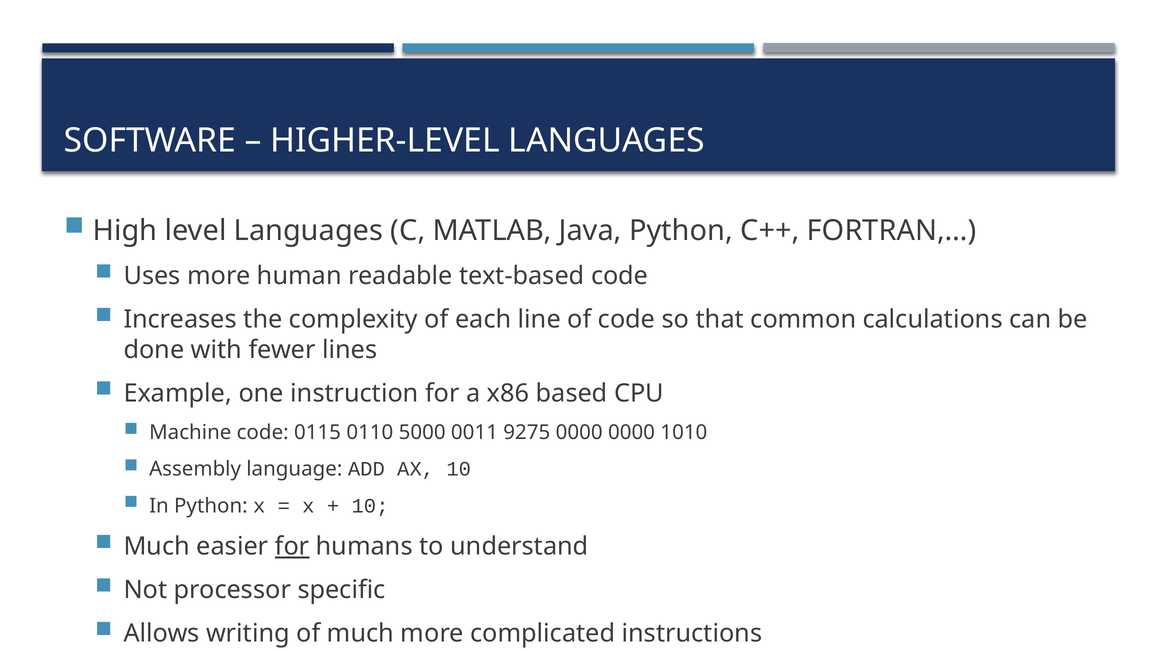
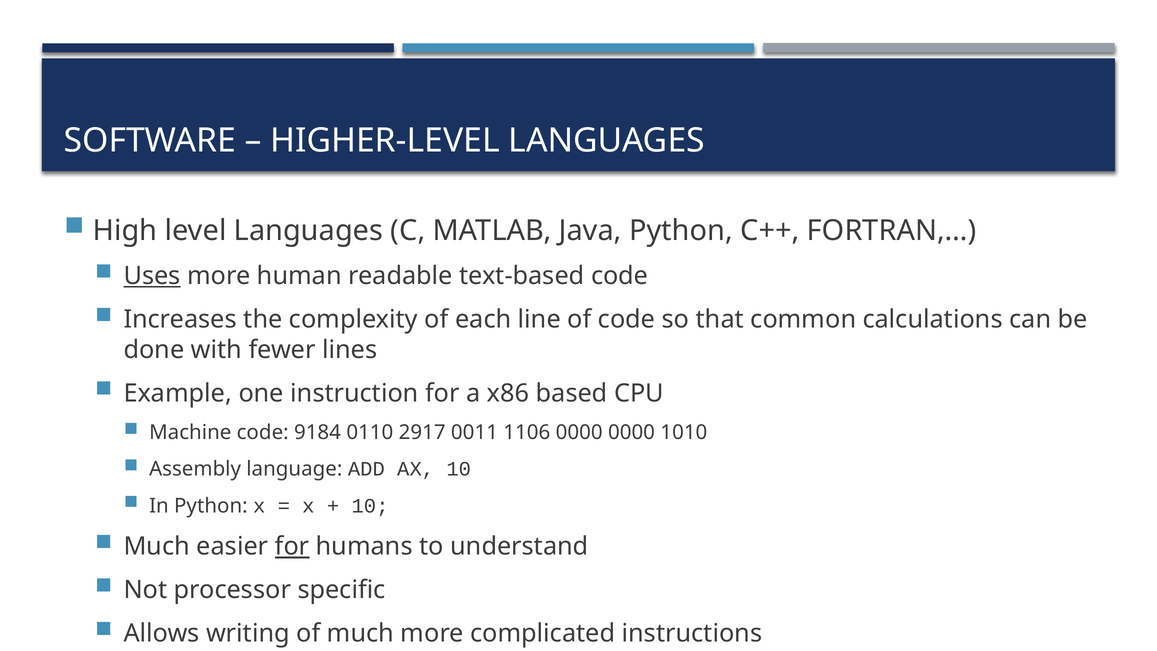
Uses underline: none -> present
0115: 0115 -> 9184
5000: 5000 -> 2917
9275: 9275 -> 1106
